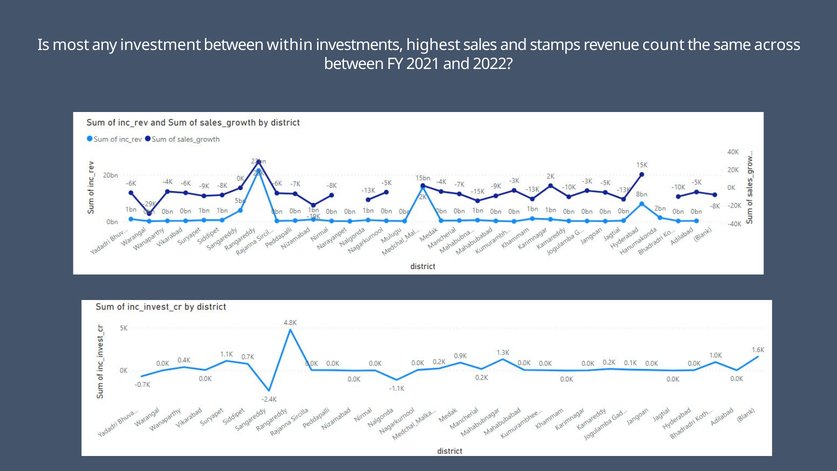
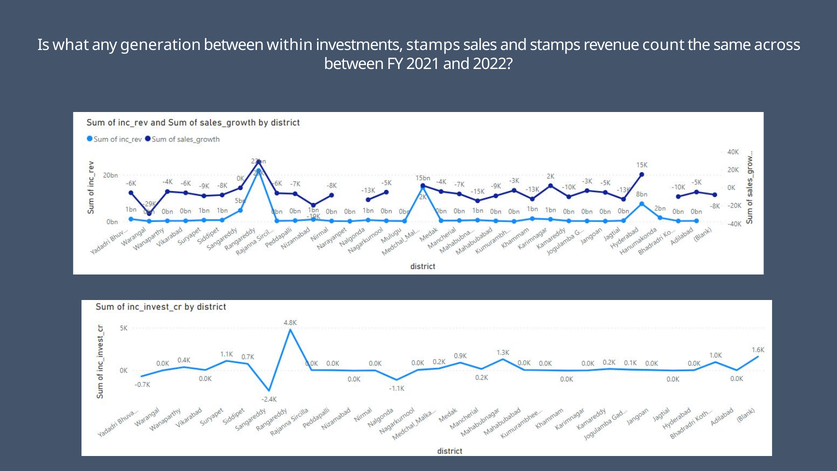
most: most -> what
investment: investment -> generation
investments highest: highest -> stamps
